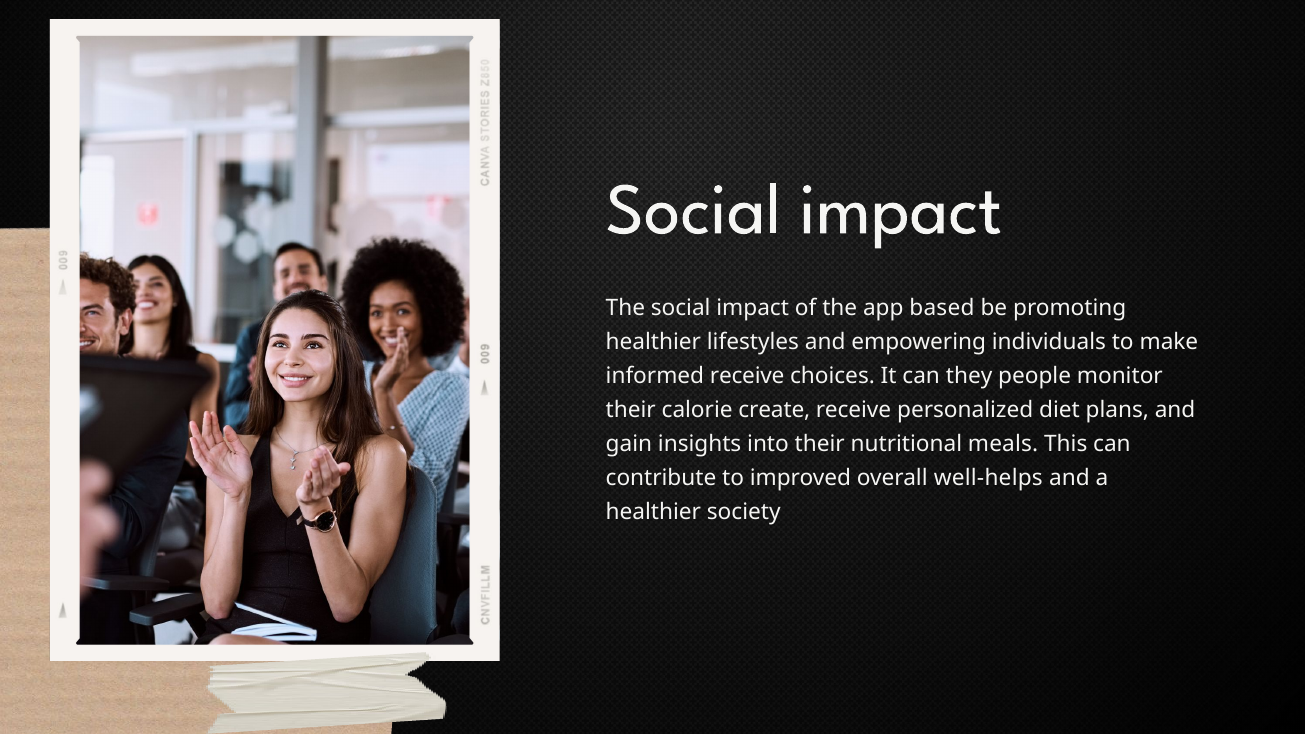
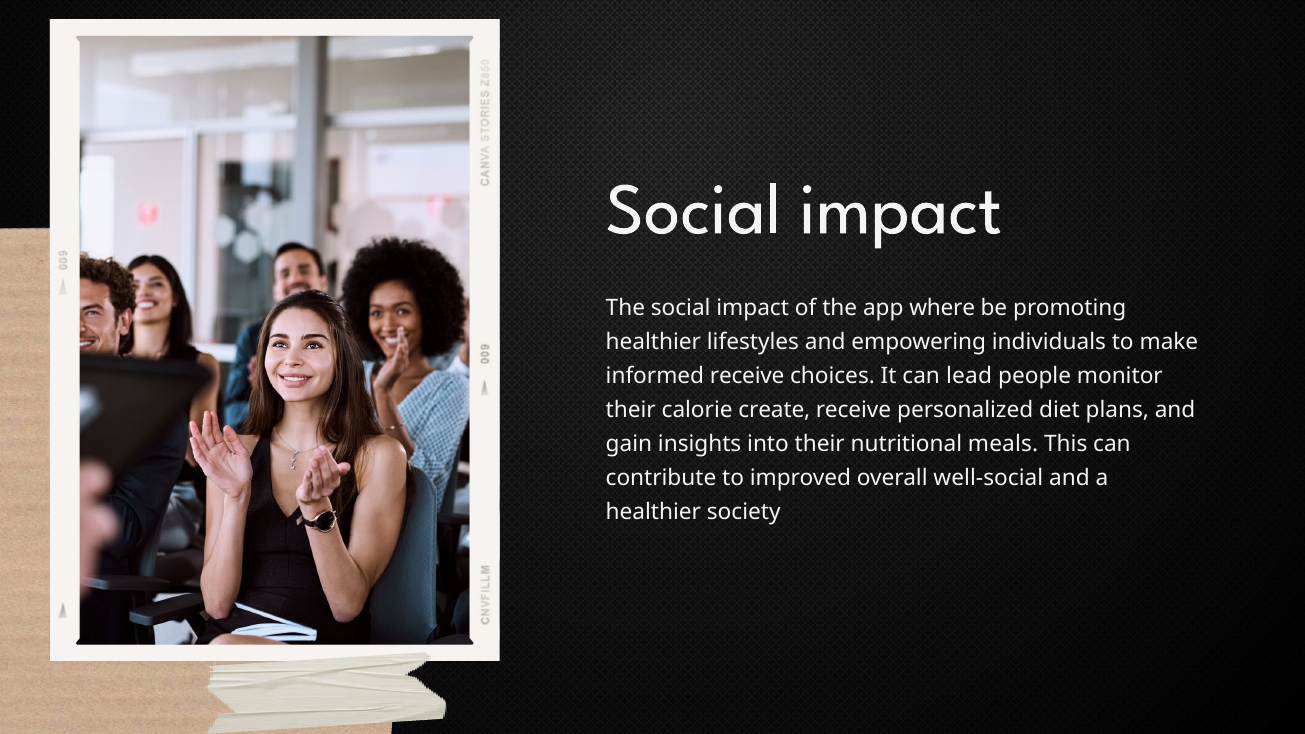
based: based -> where
they: they -> lead
well-helps: well-helps -> well-social
